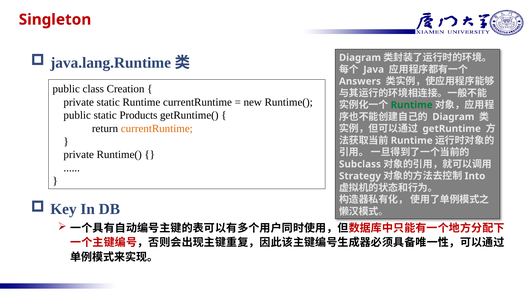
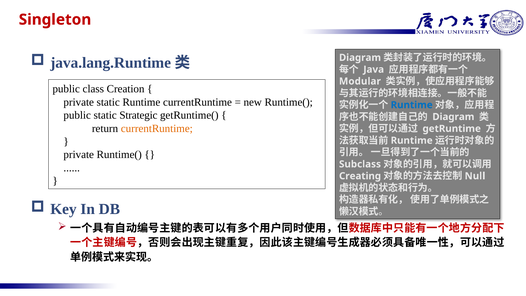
Answers: Answers -> Modular
Runtime at (412, 105) colour: green -> blue
Products: Products -> Strategic
Strategy: Strategy -> Creating
Into: Into -> Null
